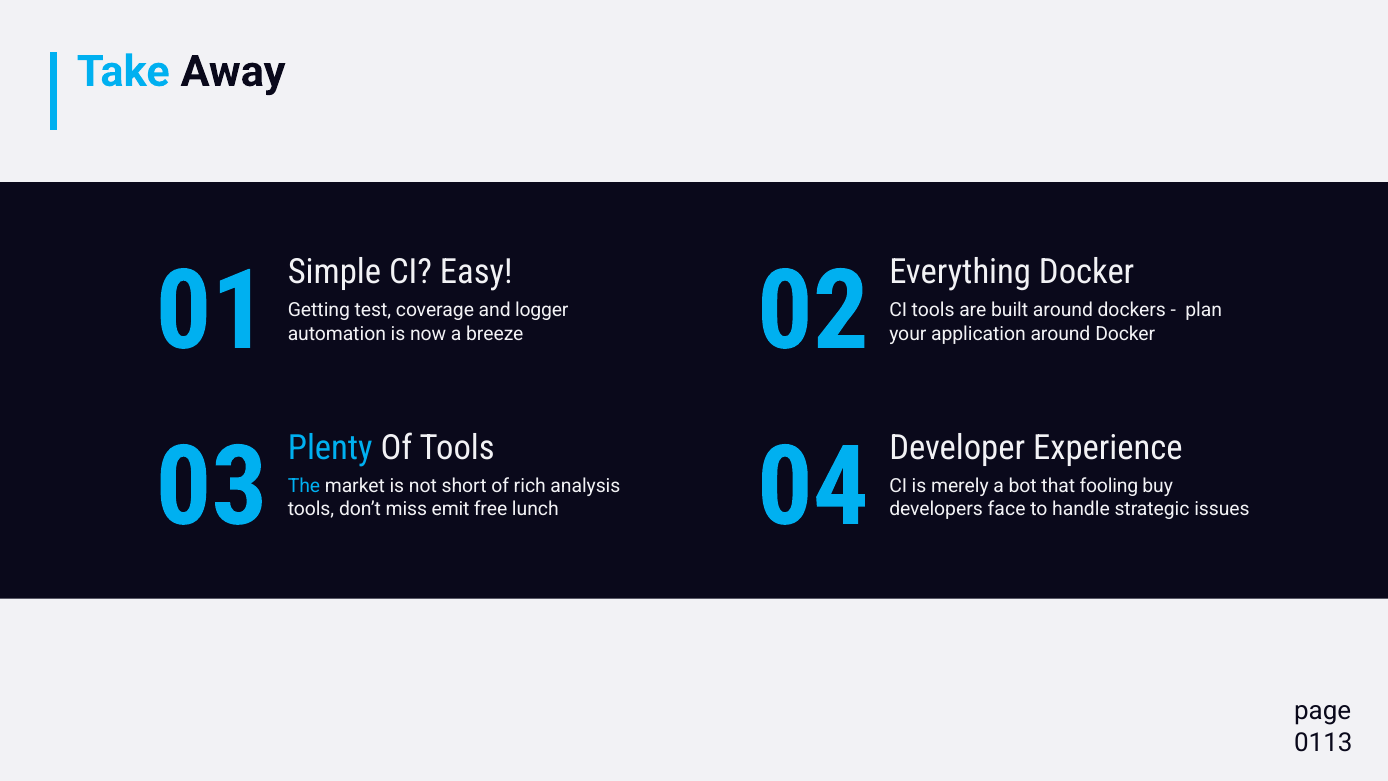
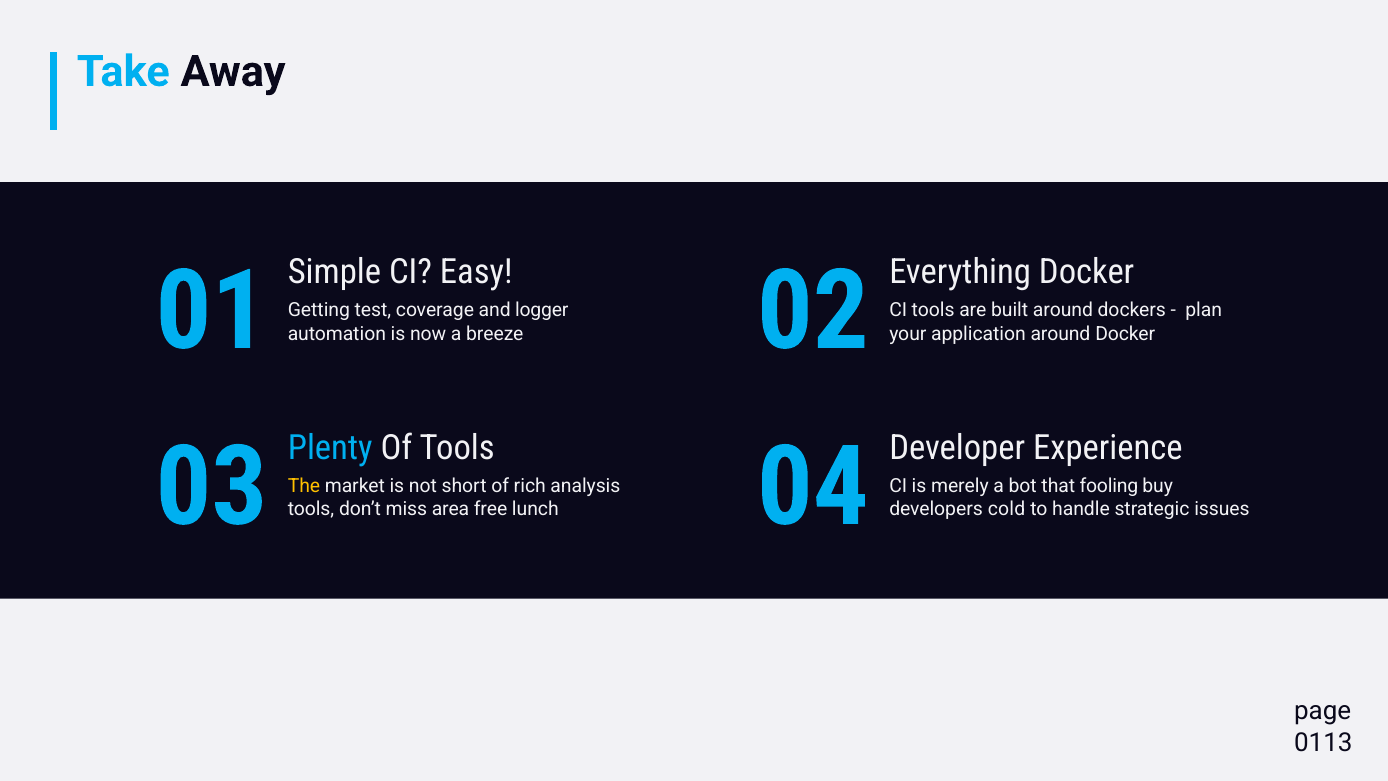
The colour: light blue -> yellow
emit: emit -> area
face: face -> cold
